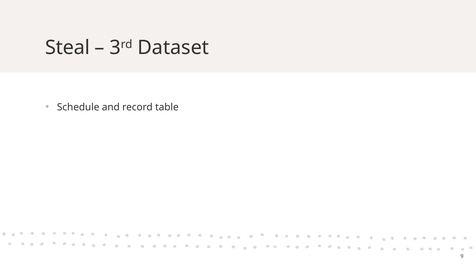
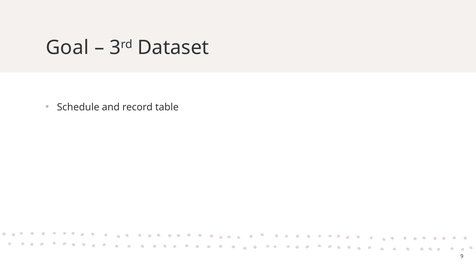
Steal: Steal -> Goal
